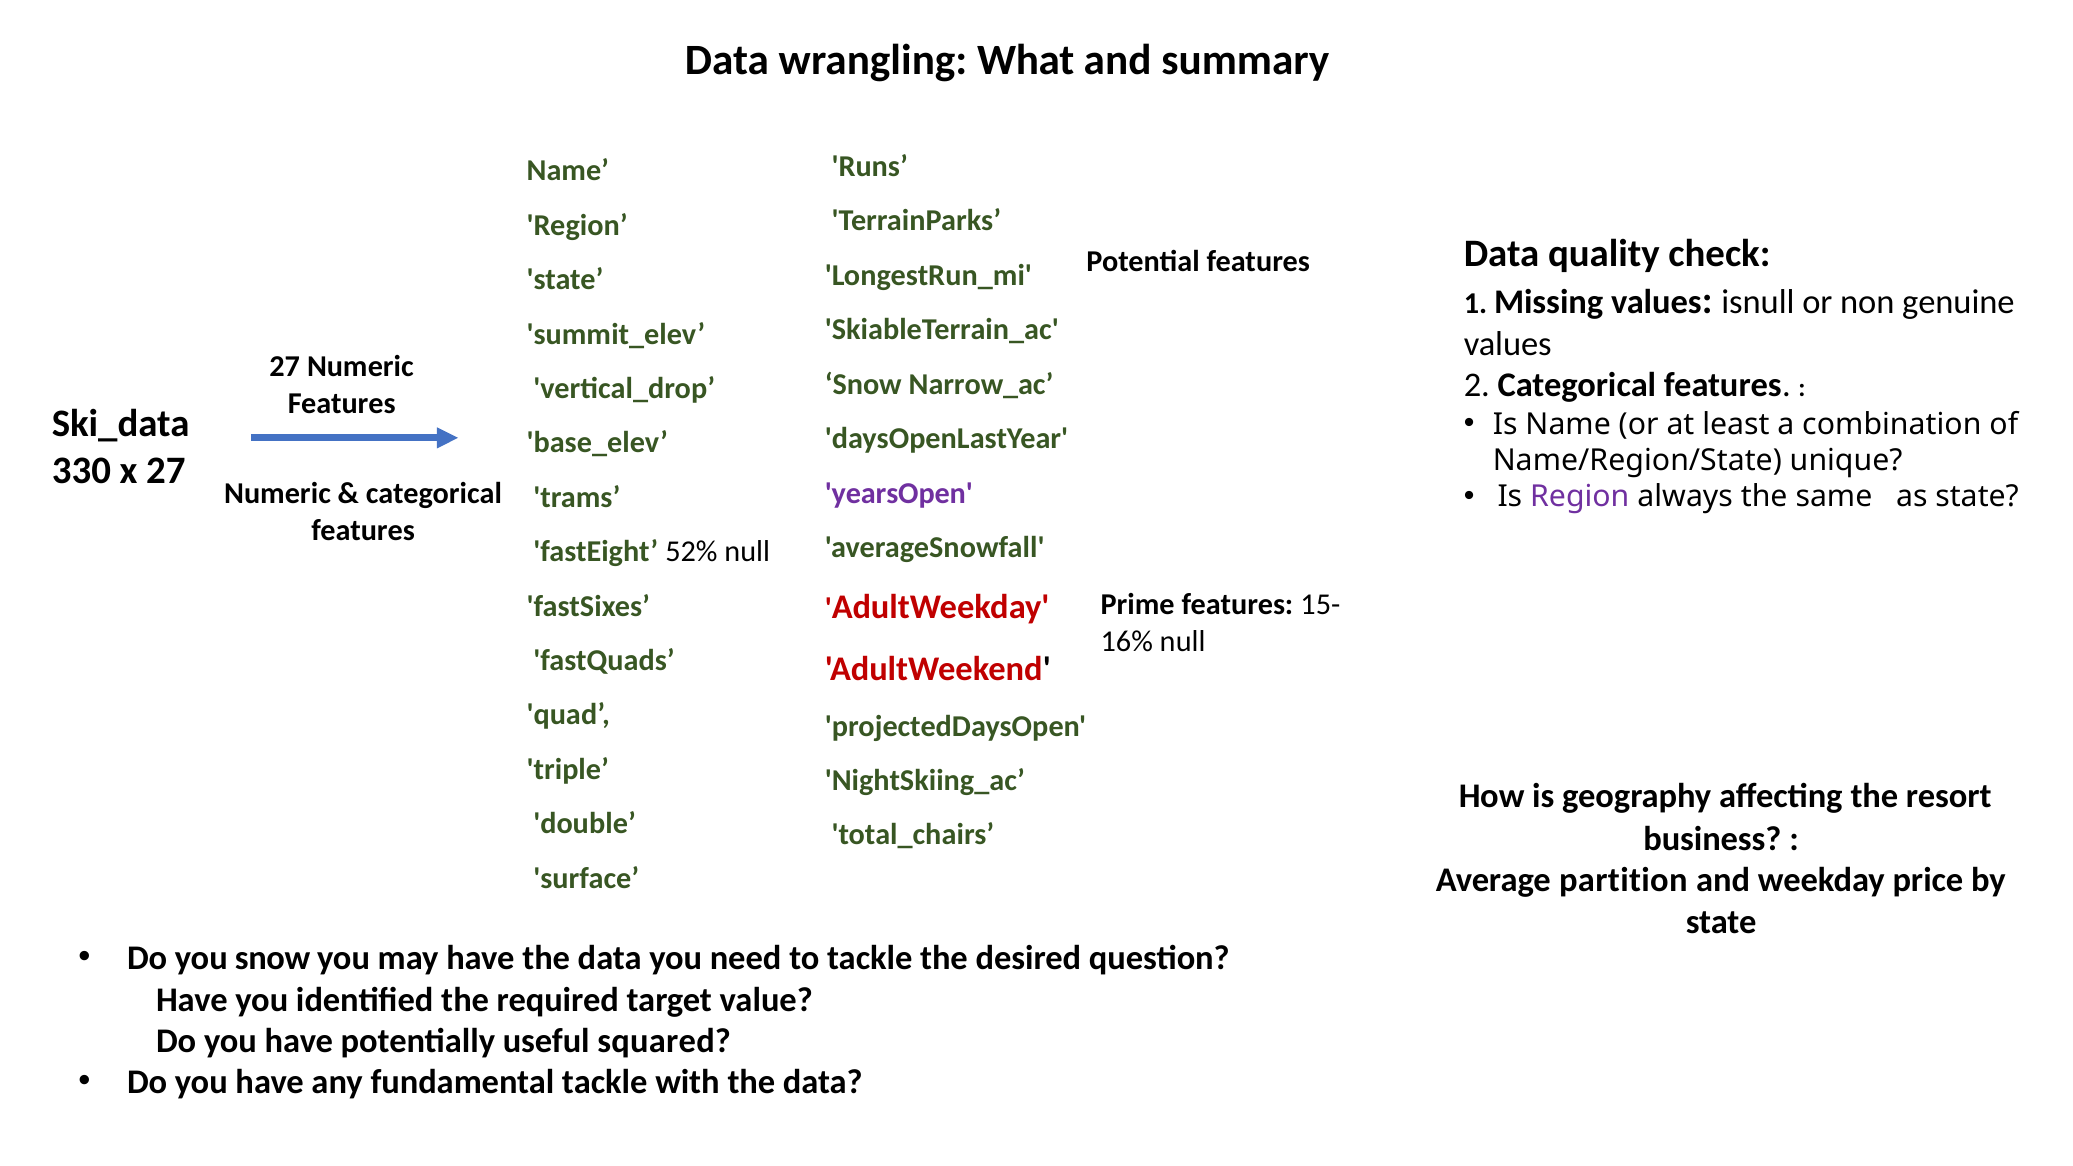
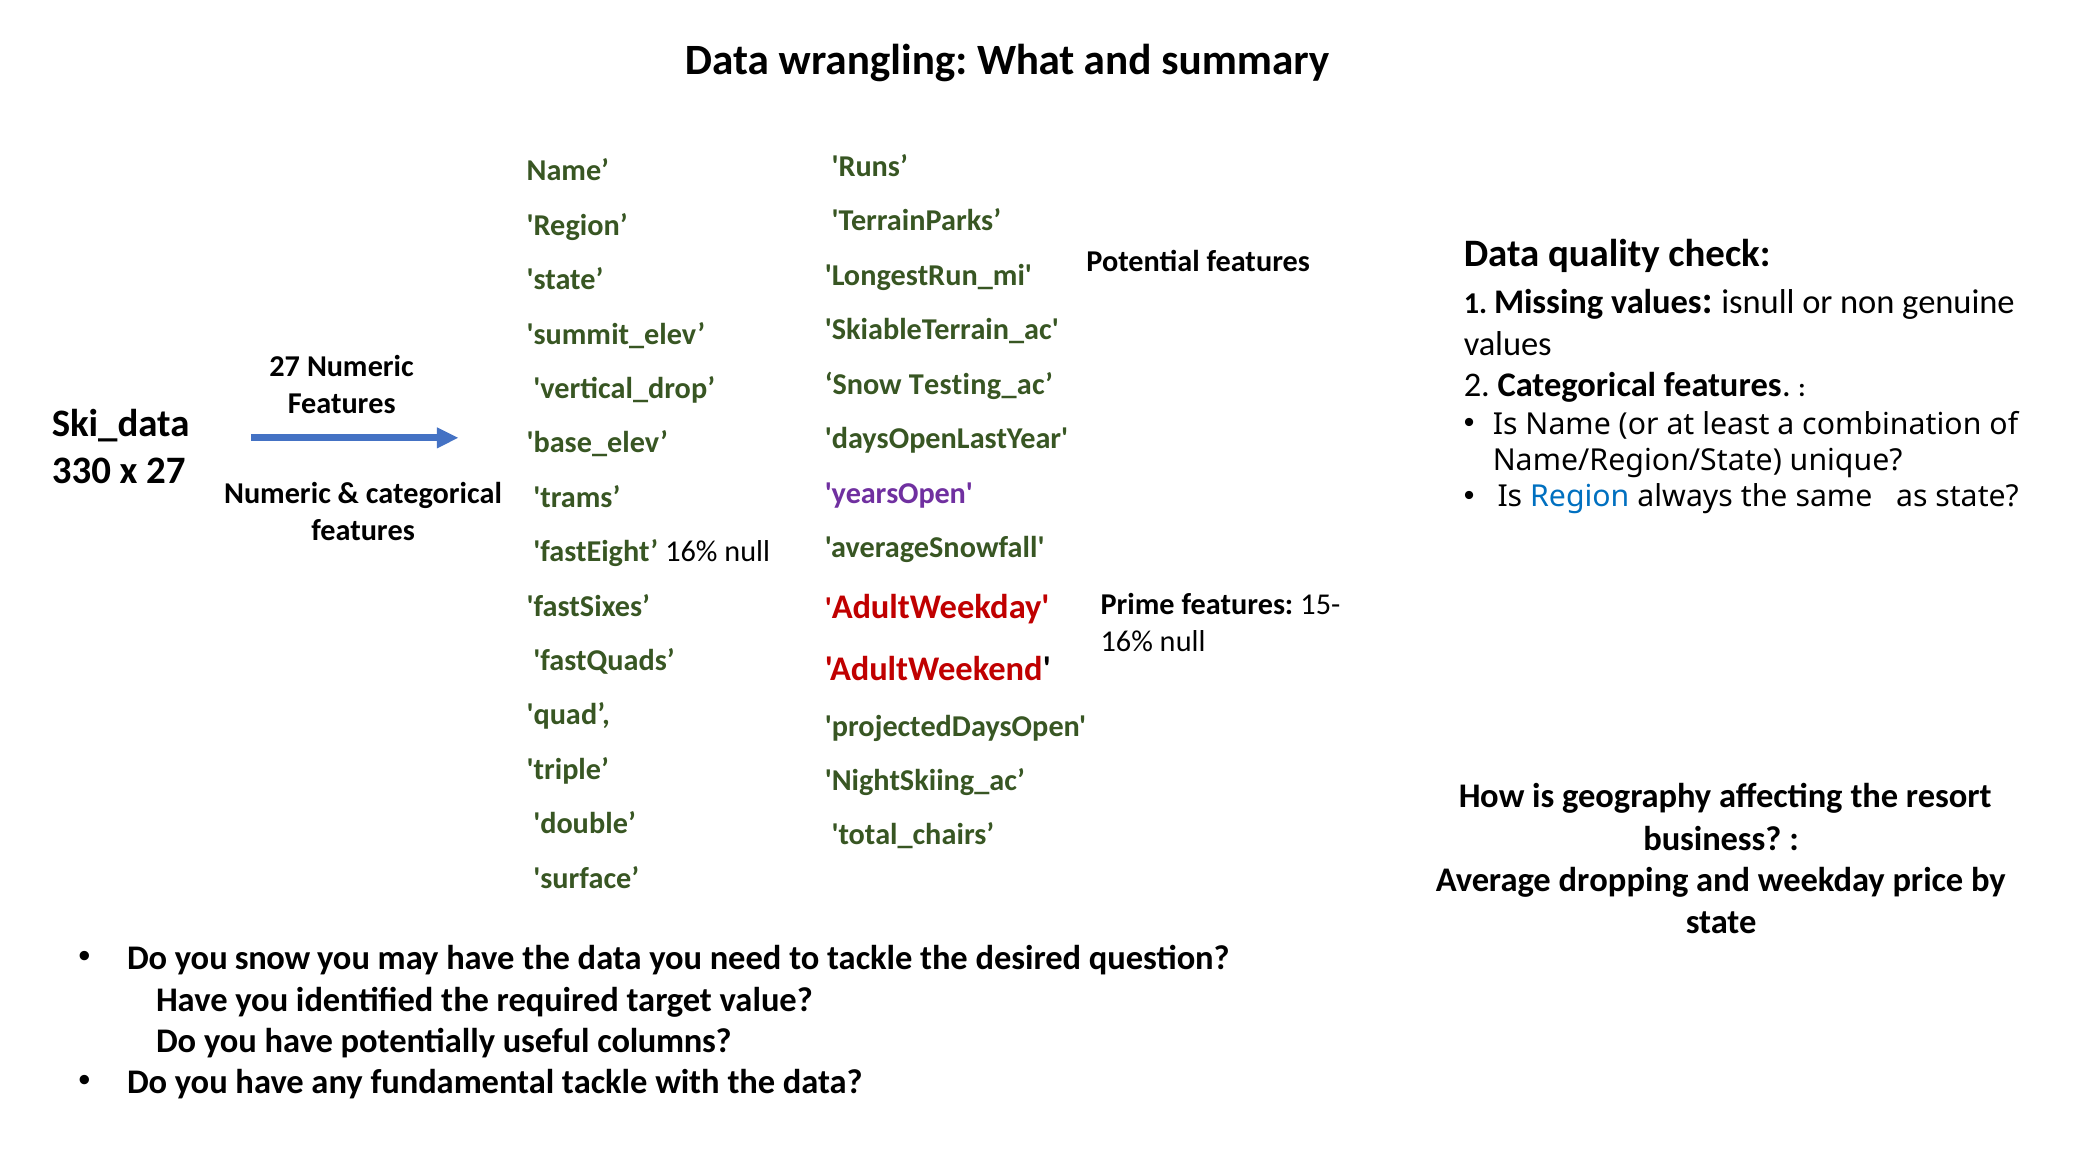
Narrow_ac: Narrow_ac -> Testing_ac
Region at (1580, 497) colour: purple -> blue
fastEight 52%: 52% -> 16%
partition: partition -> dropping
squared: squared -> columns
